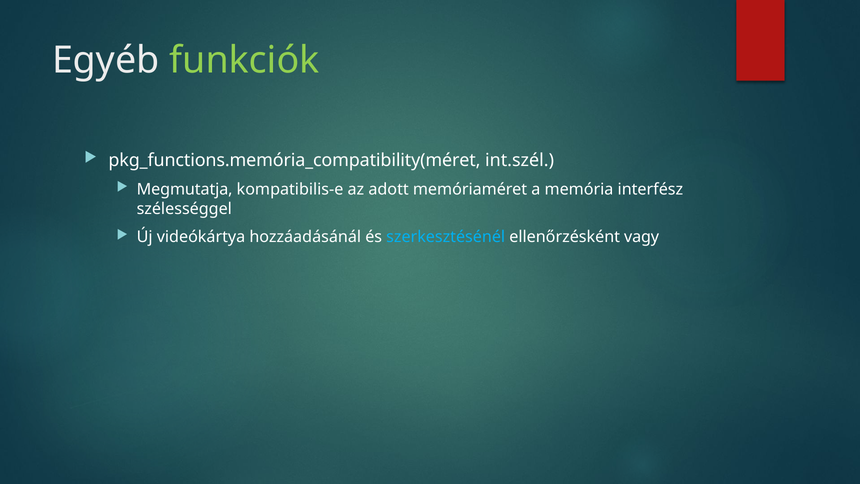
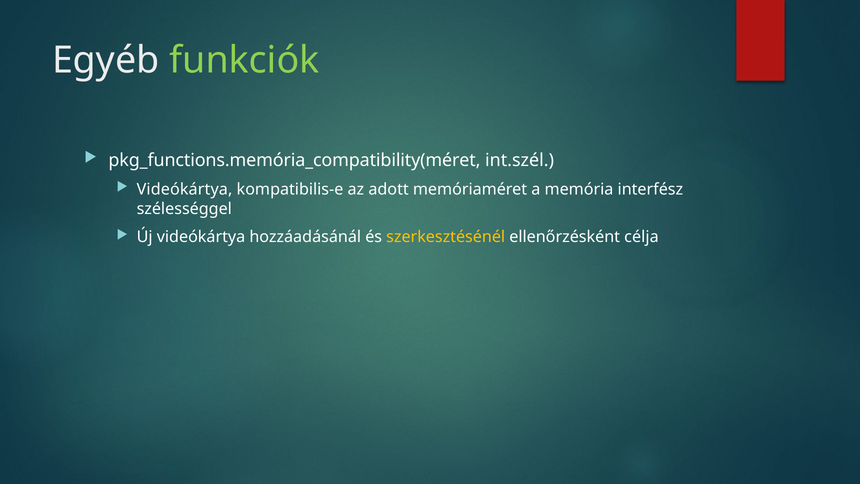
Megmutatja at (185, 189): Megmutatja -> Videókártya
szerkesztésénél colour: light blue -> yellow
vagy: vagy -> célja
